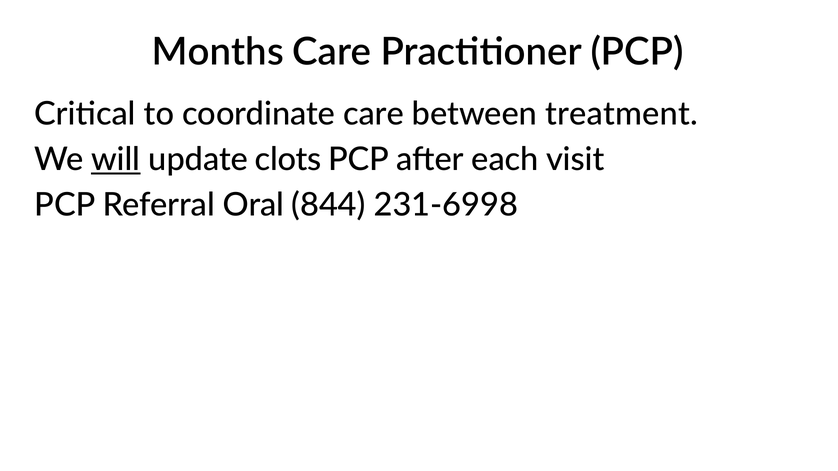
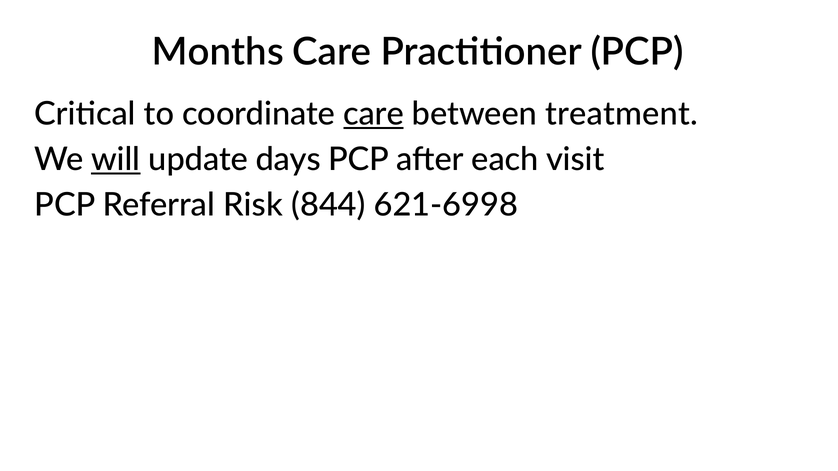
care at (374, 114) underline: none -> present
clots: clots -> days
Oral: Oral -> Risk
231-6998: 231-6998 -> 621-6998
